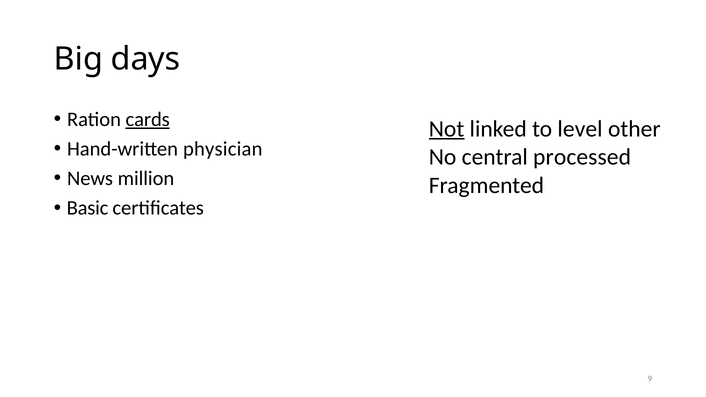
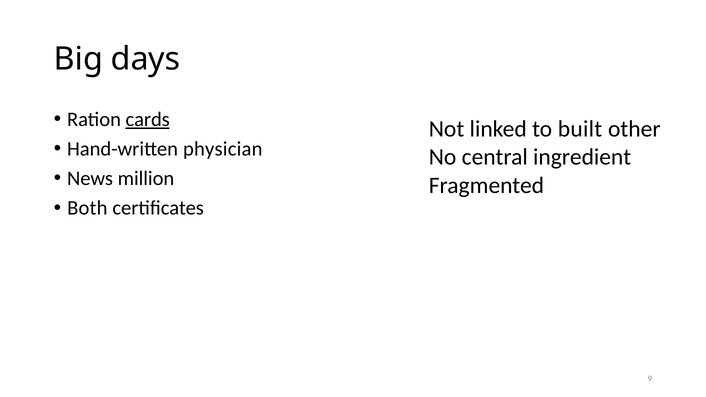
Not underline: present -> none
level: level -> built
processed: processed -> ingredient
Basic: Basic -> Both
